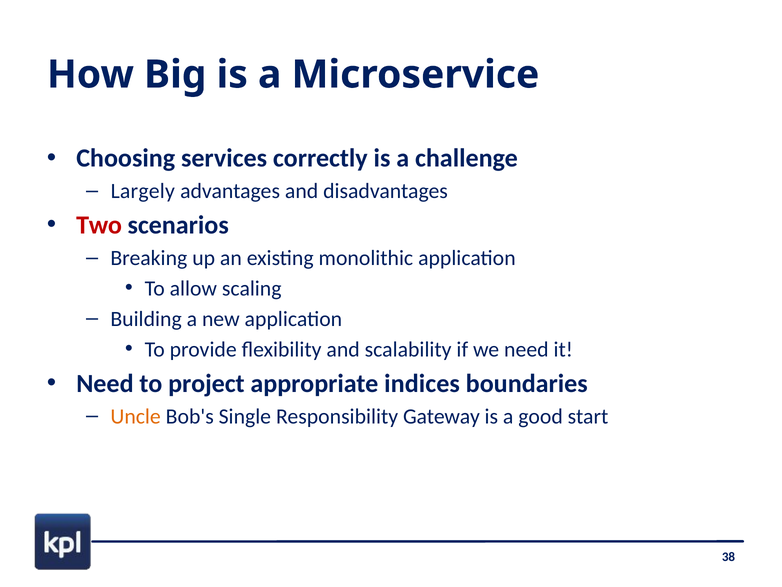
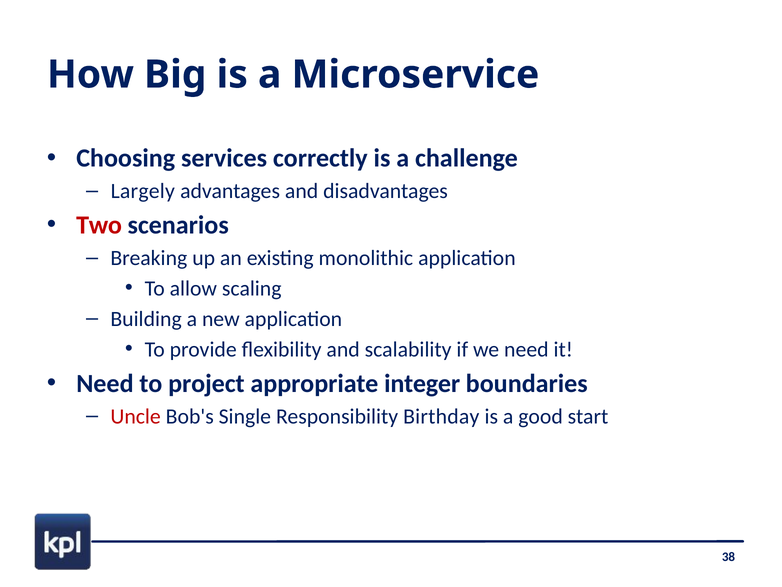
indices: indices -> integer
Uncle colour: orange -> red
Gateway: Gateway -> Birthday
